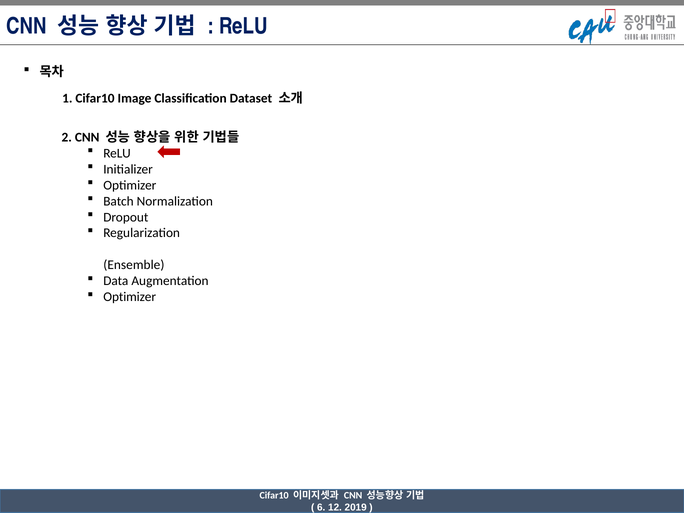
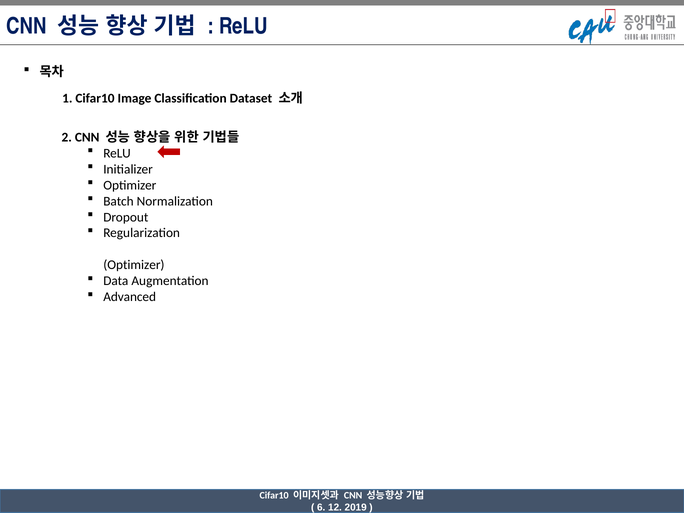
Ensemble at (134, 265): Ensemble -> Optimizer
Optimizer at (130, 297): Optimizer -> Advanced
